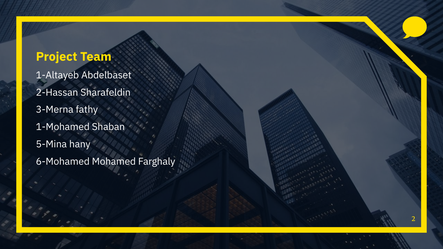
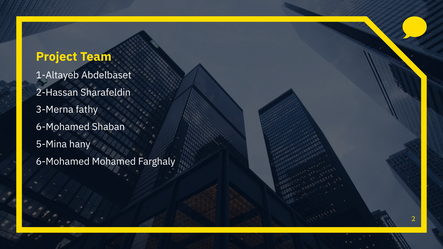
1-Mohamed at (63, 127): 1-Mohamed -> 6-Mohamed
